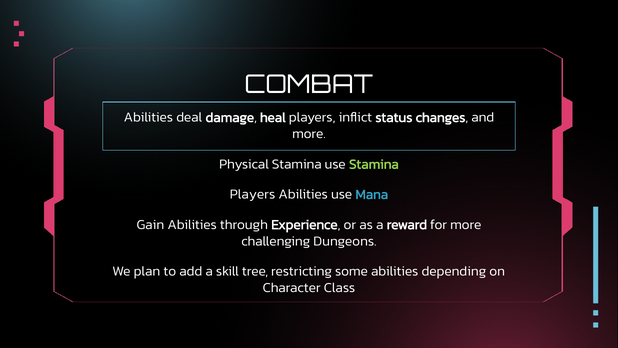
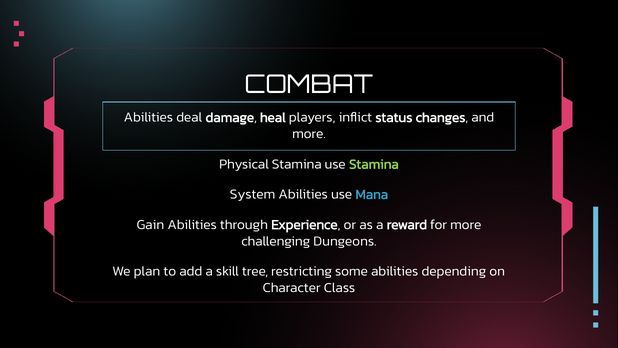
Players at (253, 194): Players -> System
